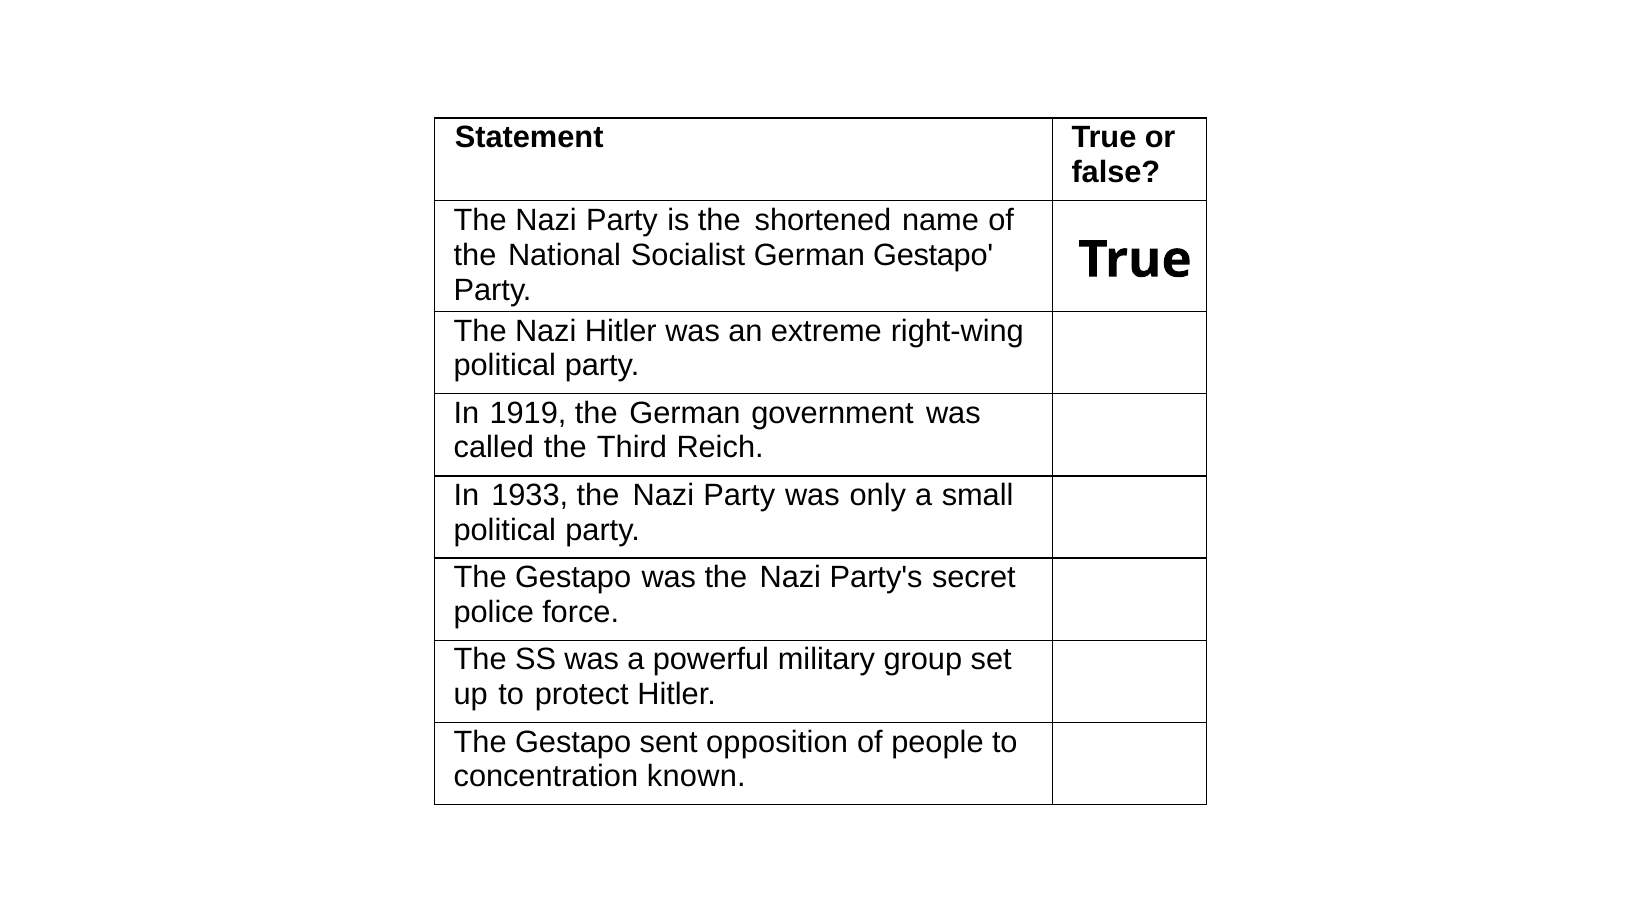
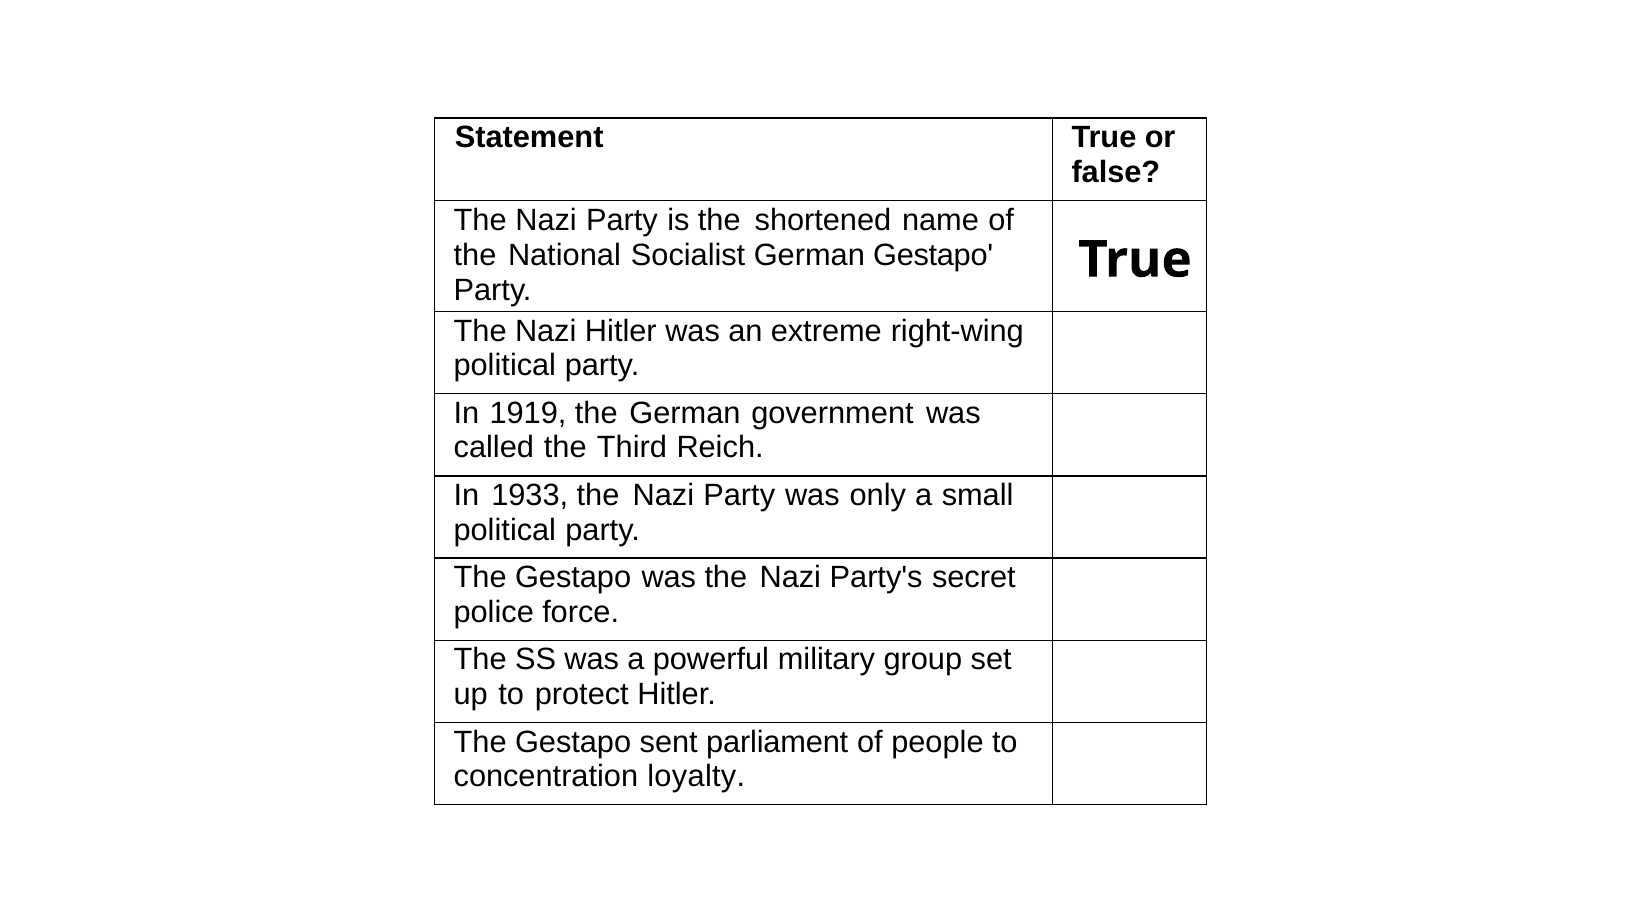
opposition: opposition -> parliament
known: known -> loyalty
